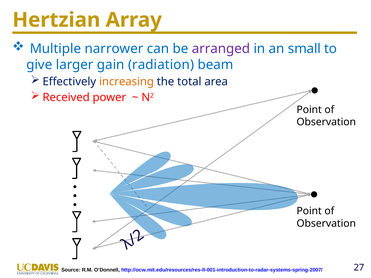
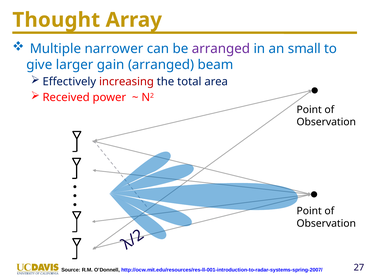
Hertzian: Hertzian -> Thought
gain radiation: radiation -> arranged
increasing colour: orange -> red
